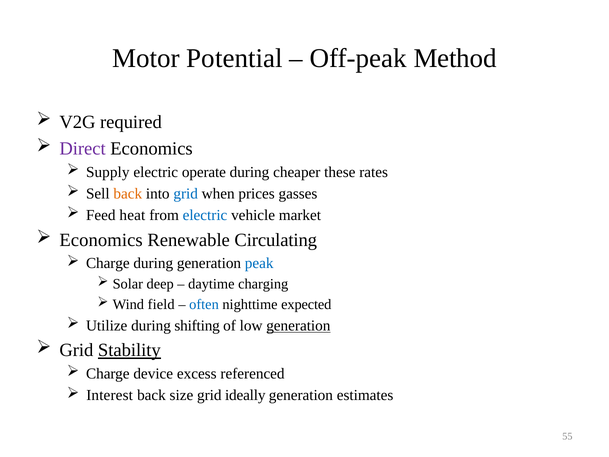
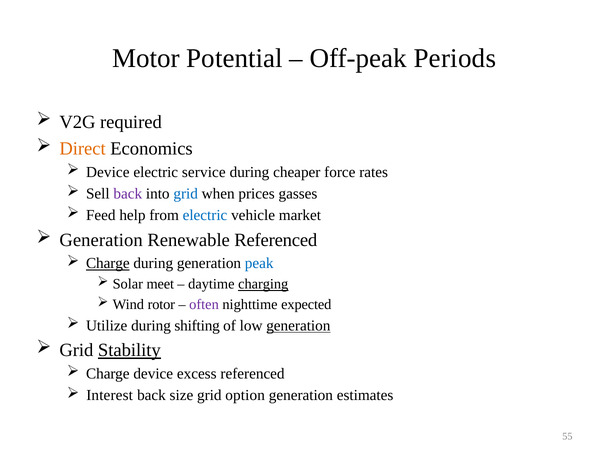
Method: Method -> Periods
Direct colour: purple -> orange
Supply at (108, 172): Supply -> Device
operate: operate -> service
these: these -> force
back at (128, 194) colour: orange -> purple
heat: heat -> help
Economics at (101, 240): Economics -> Generation
Renewable Circulating: Circulating -> Referenced
Charge at (108, 263) underline: none -> present
deep: deep -> meet
charging underline: none -> present
field: field -> rotor
often colour: blue -> purple
ideally: ideally -> option
